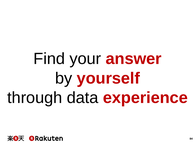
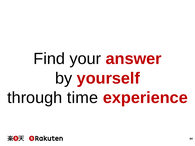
data: data -> time
